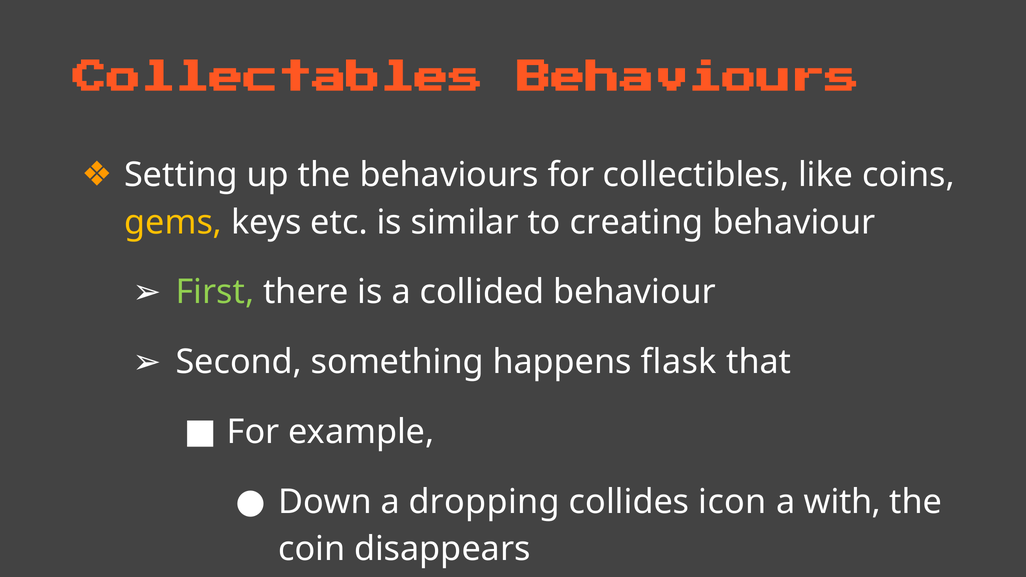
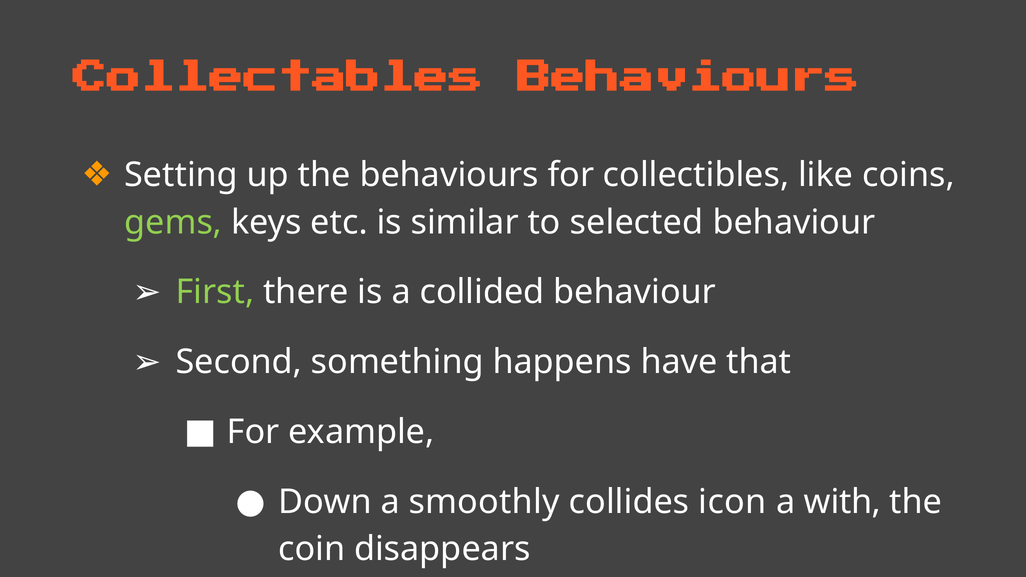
gems colour: yellow -> light green
creating: creating -> selected
flask: flask -> have
dropping: dropping -> smoothly
